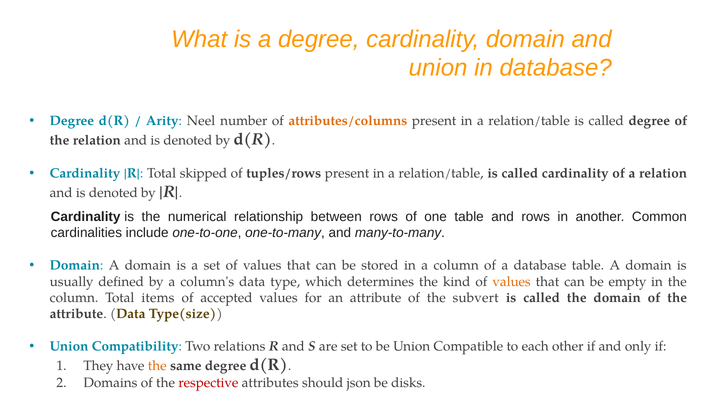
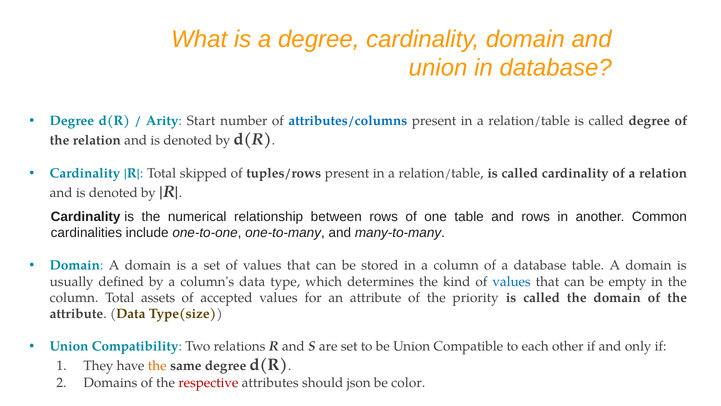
Neel: Neel -> Start
attributes/columns colour: orange -> blue
values at (512, 281) colour: orange -> blue
items: items -> assets
subvert: subvert -> priority
disks: disks -> color
